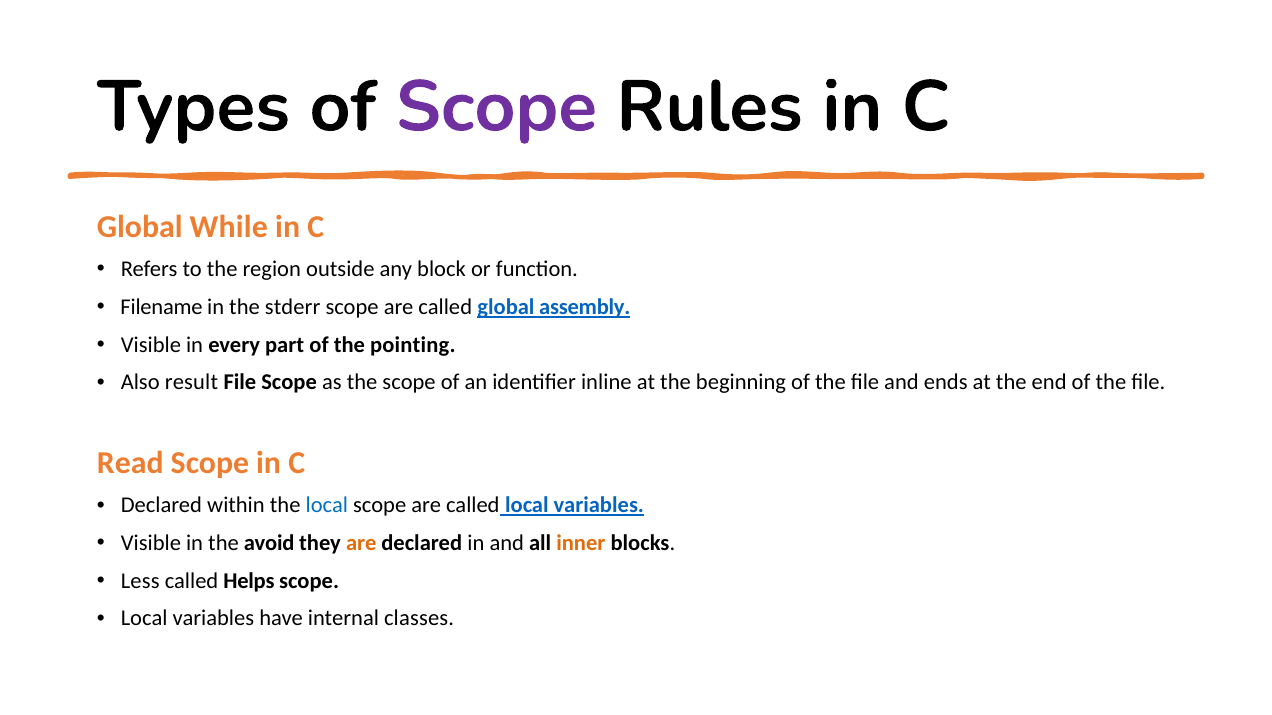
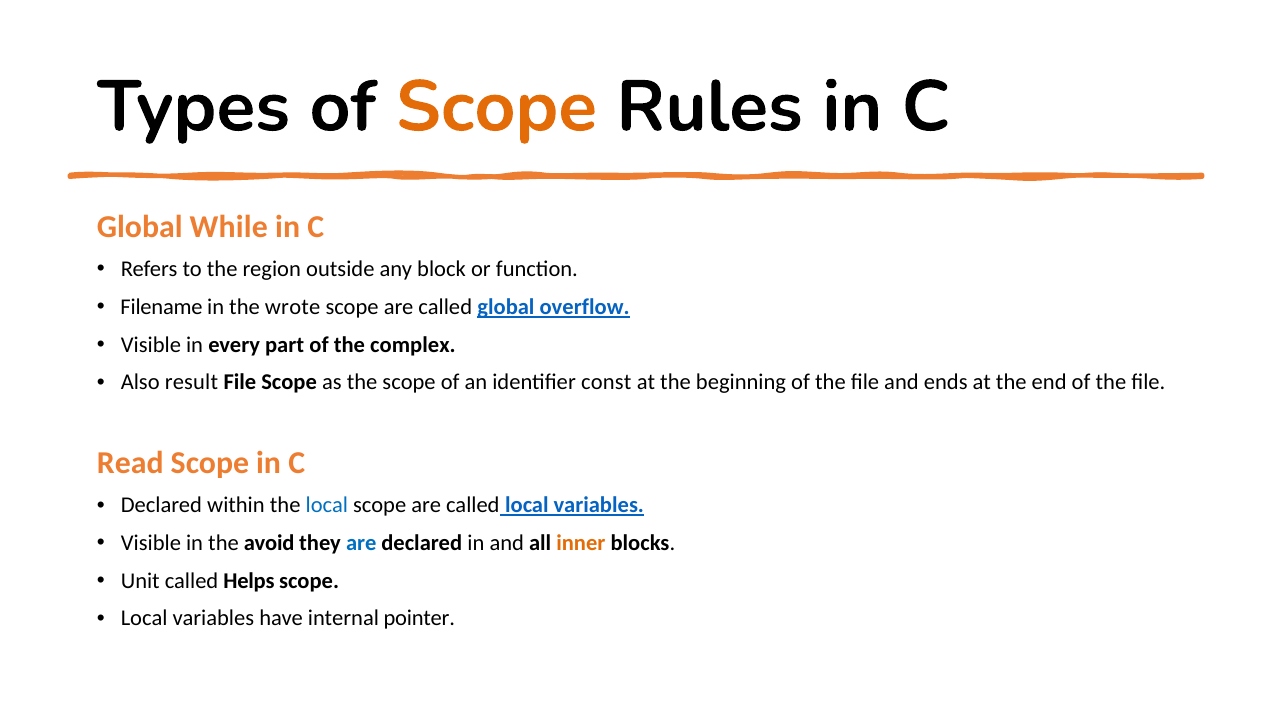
Scope at (496, 107) colour: purple -> orange
stderr: stderr -> wrote
assembly: assembly -> overflow
pointing: pointing -> complex
inline: inline -> const
are at (361, 544) colour: orange -> blue
Less: Less -> Unit
classes: classes -> pointer
